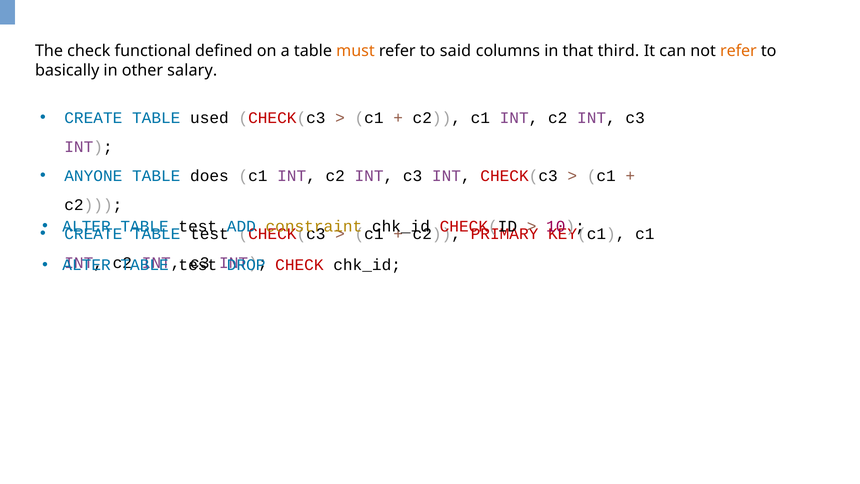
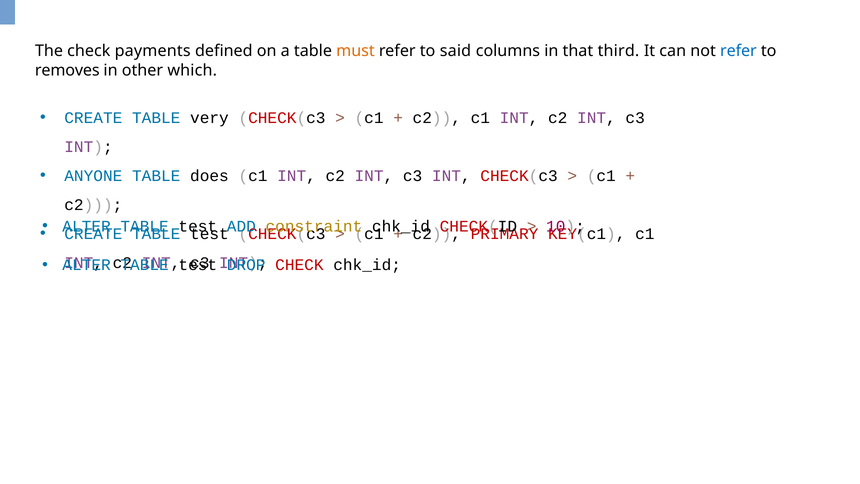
functional: functional -> payments
refer at (738, 51) colour: orange -> blue
basically: basically -> removes
salary: salary -> which
used: used -> very
